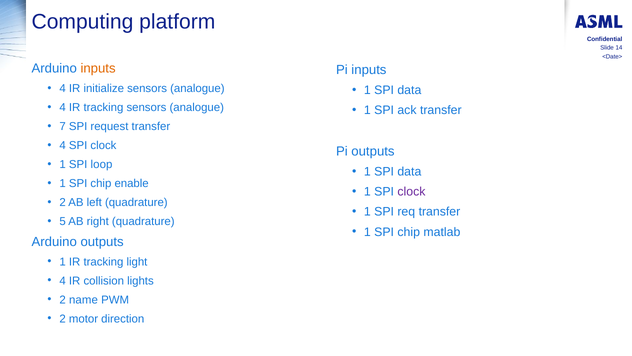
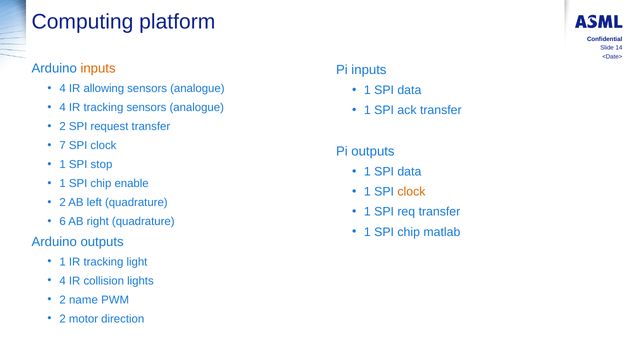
initialize: initialize -> allowing
7 at (63, 126): 7 -> 2
4 at (63, 145): 4 -> 7
loop: loop -> stop
clock at (411, 192) colour: purple -> orange
5: 5 -> 6
